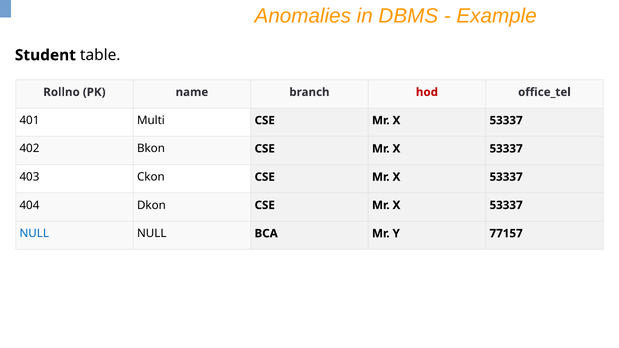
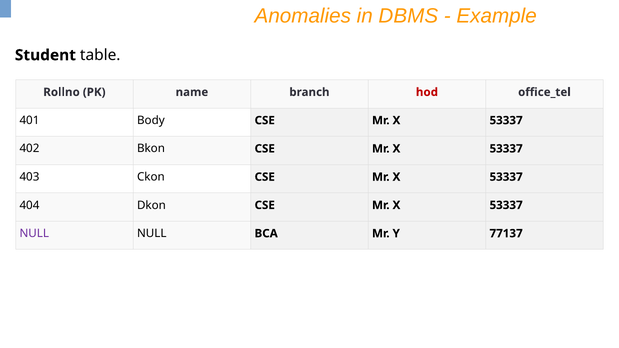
Multi: Multi -> Body
NULL at (34, 234) colour: blue -> purple
77157: 77157 -> 77137
